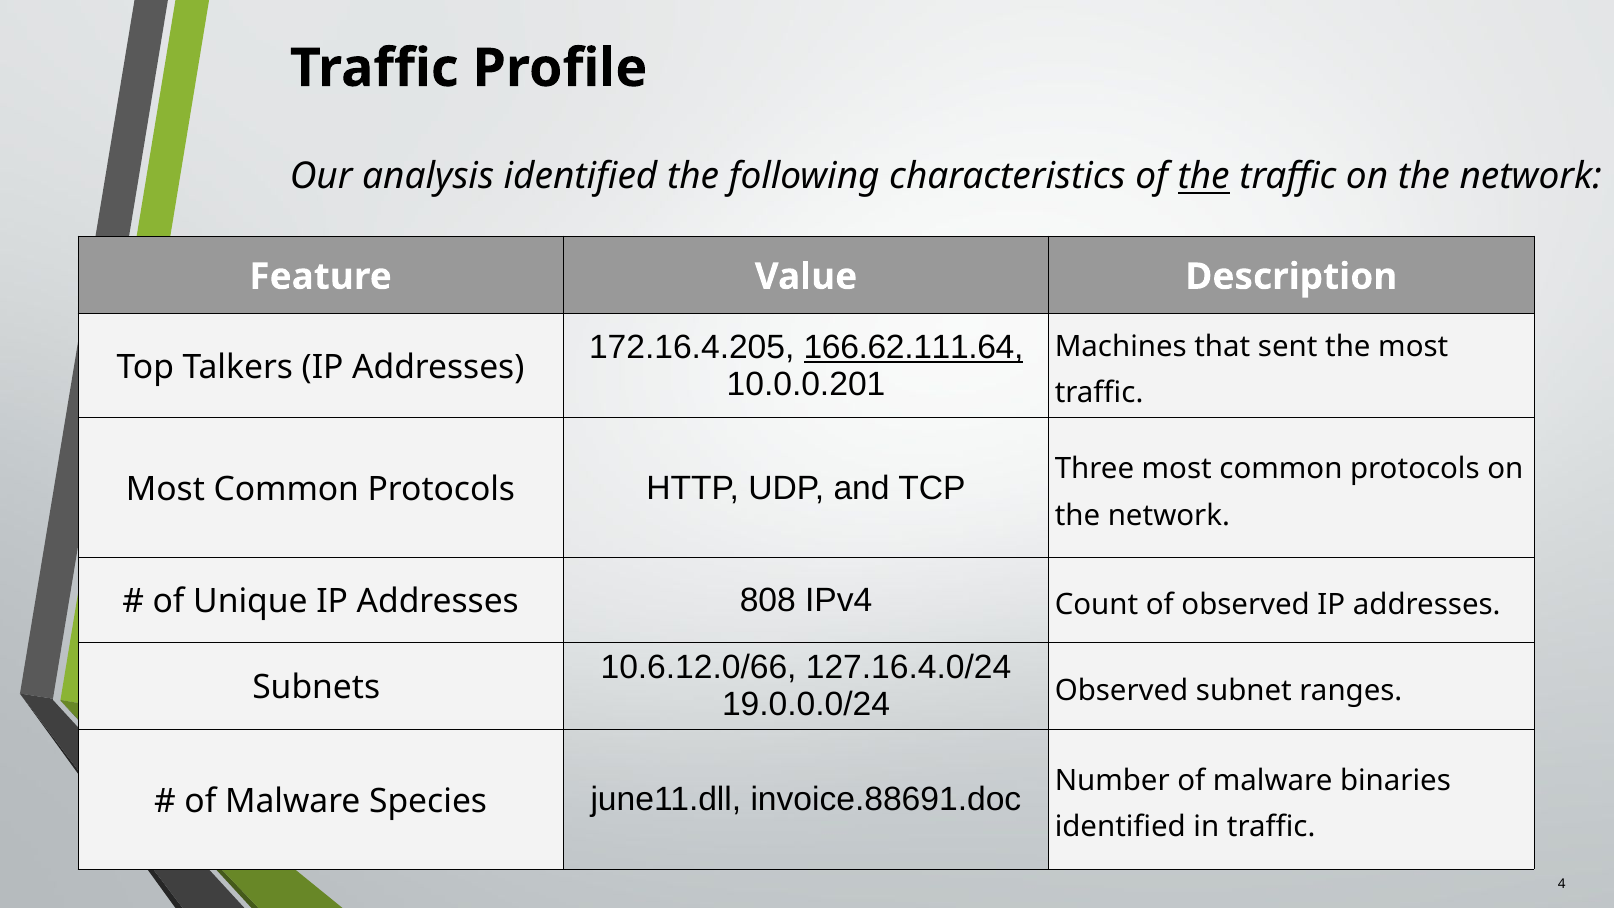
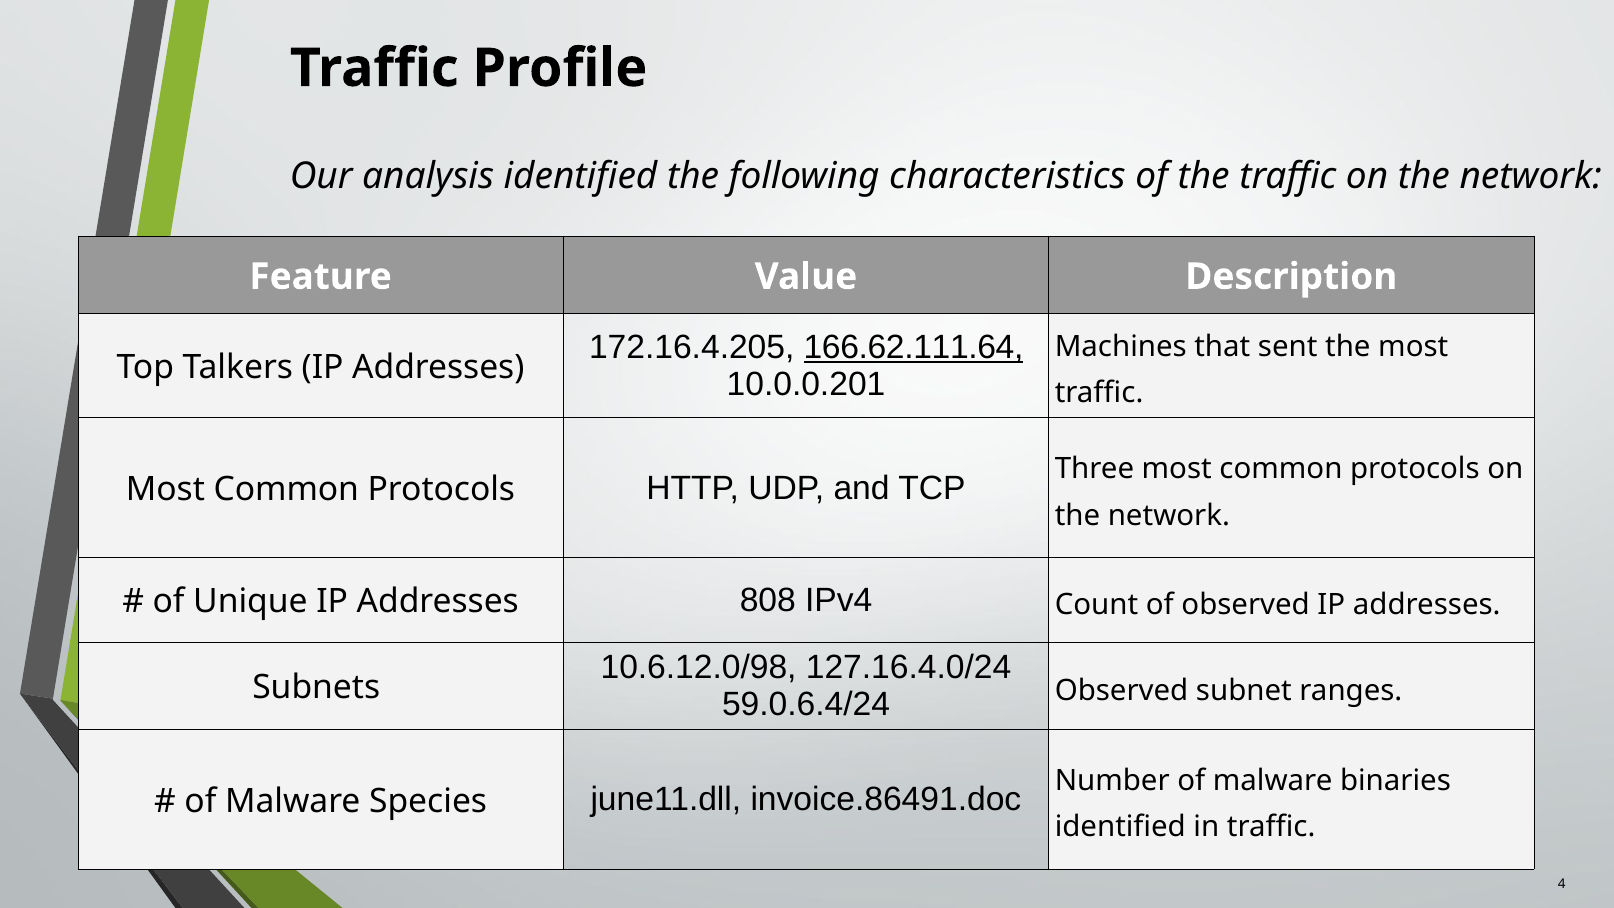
the at (1204, 177) underline: present -> none
10.6.12.0/66: 10.6.12.0/66 -> 10.6.12.0/98
19.0.0.0/24: 19.0.0.0/24 -> 59.0.6.4/24
invoice.88691.doc: invoice.88691.doc -> invoice.86491.doc
